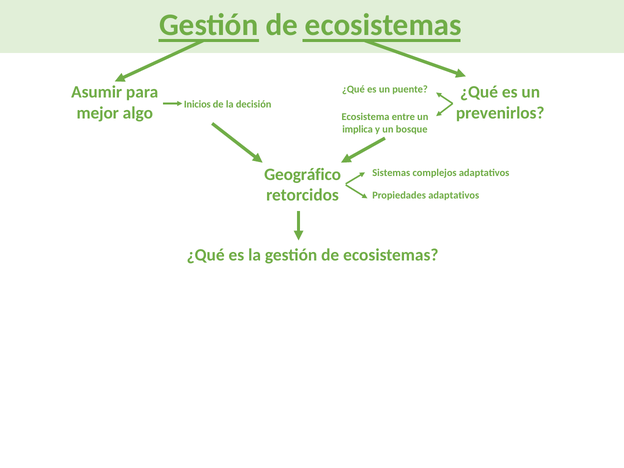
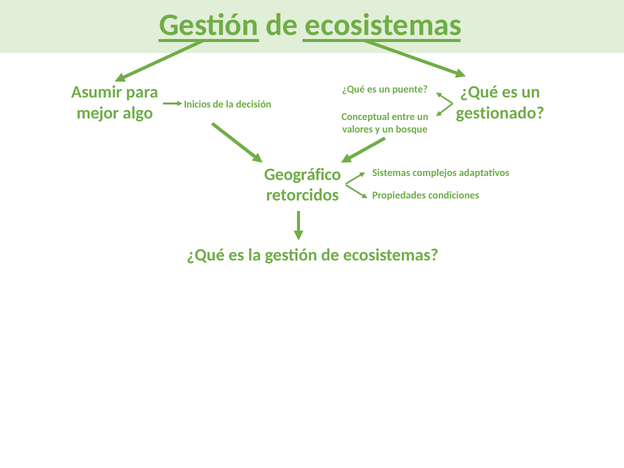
prevenirlos: prevenirlos -> gestionado
Ecosistema: Ecosistema -> Conceptual
implica: implica -> valores
Propiedades adaptativos: adaptativos -> condiciones
